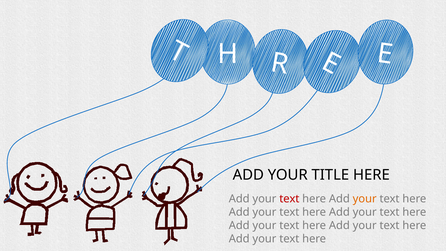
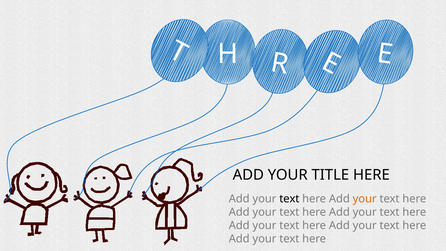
text at (289, 199) colour: red -> black
